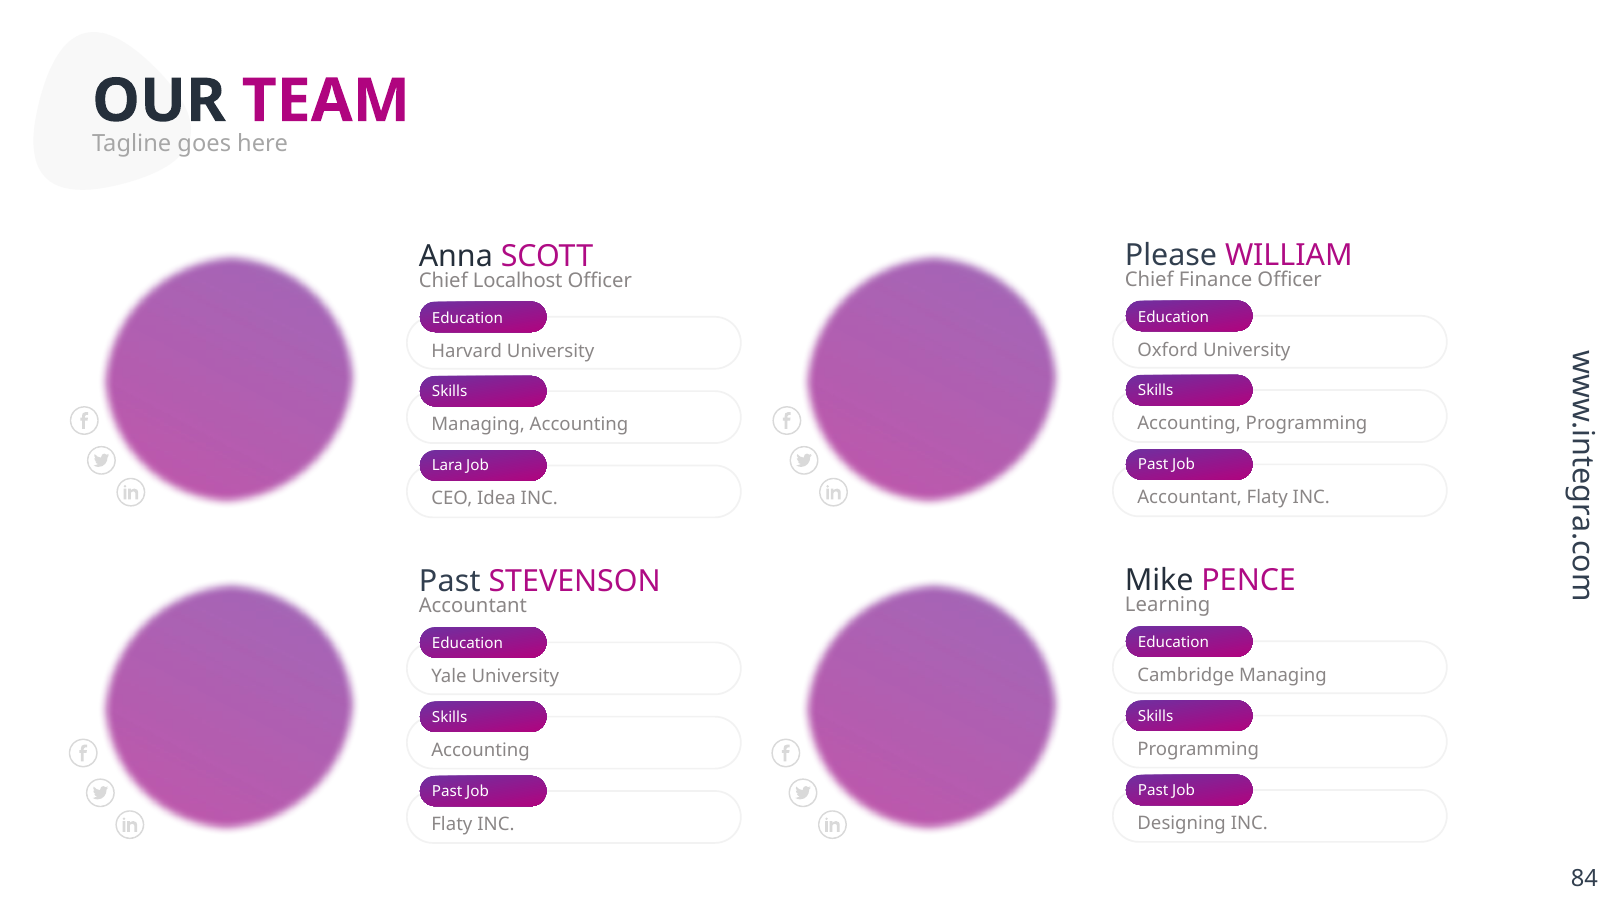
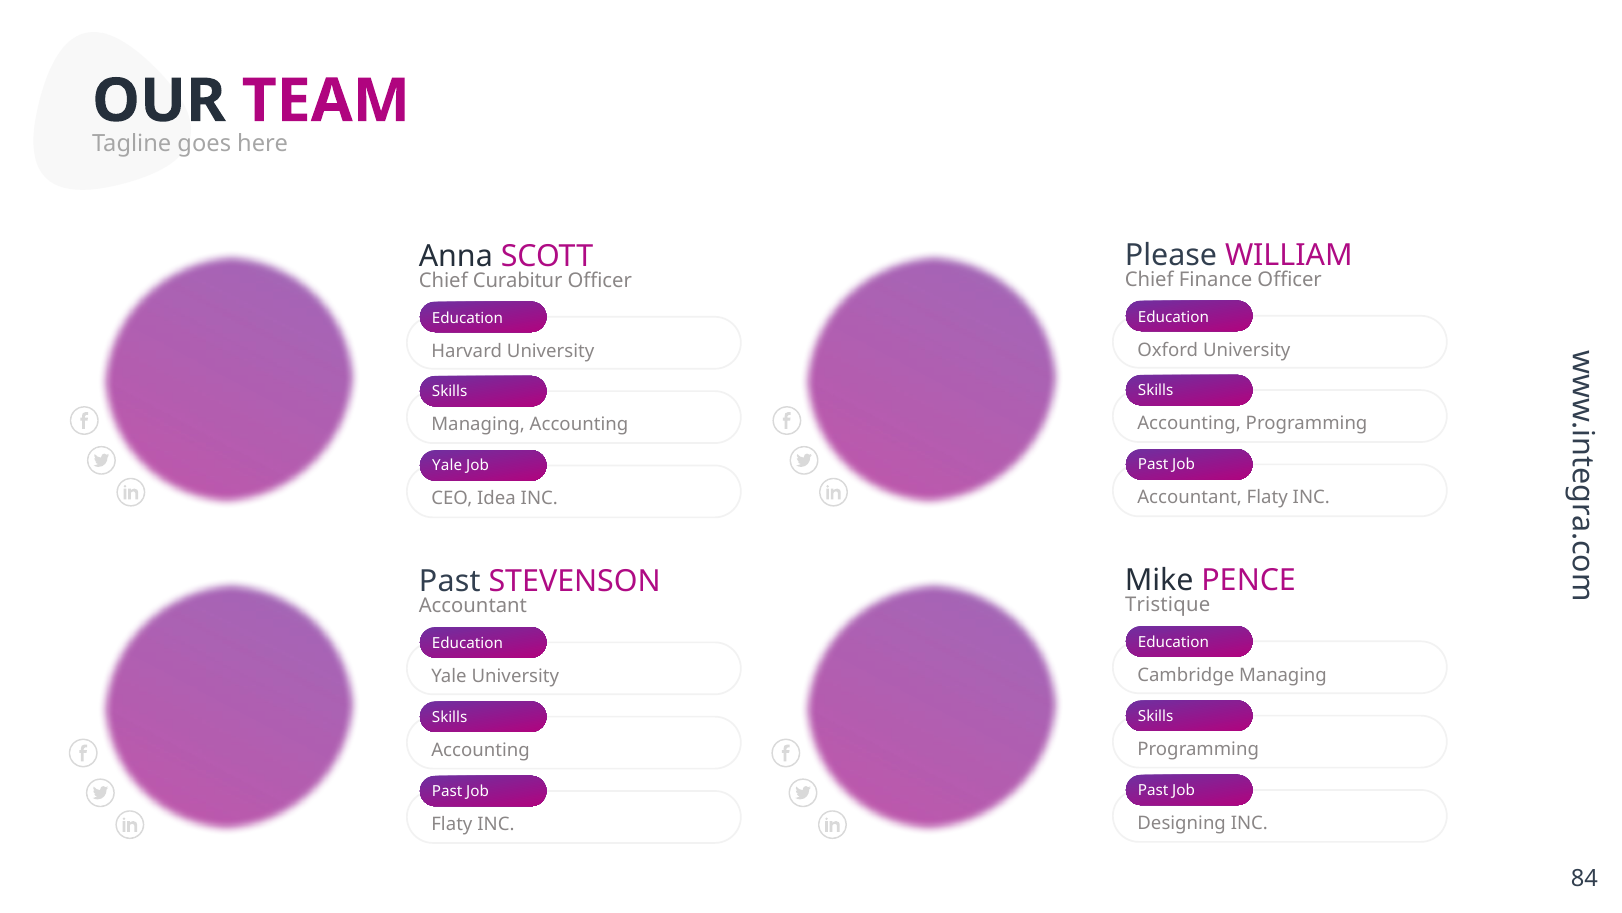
Localhost: Localhost -> Curabitur
Lara at (447, 465): Lara -> Yale
Learning: Learning -> Tristique
